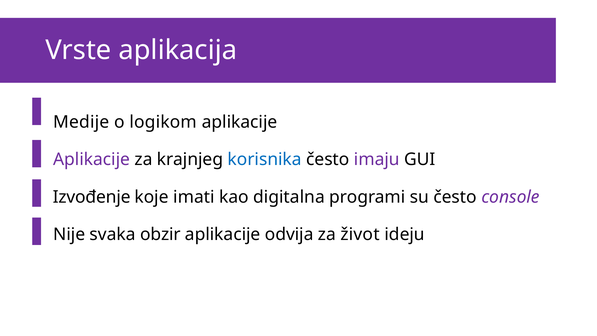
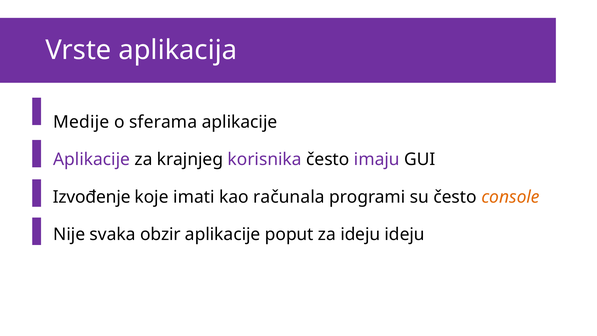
logikom: logikom -> sferama
korisnika colour: blue -> purple
digitalna: digitalna -> računala
console colour: purple -> orange
odvija: odvija -> poput
za život: život -> ideju
